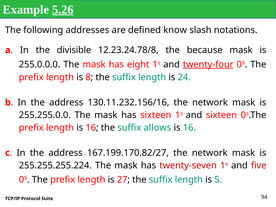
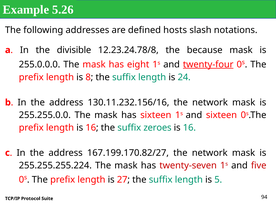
5.26 underline: present -> none
know: know -> hosts
allows: allows -> zeroes
